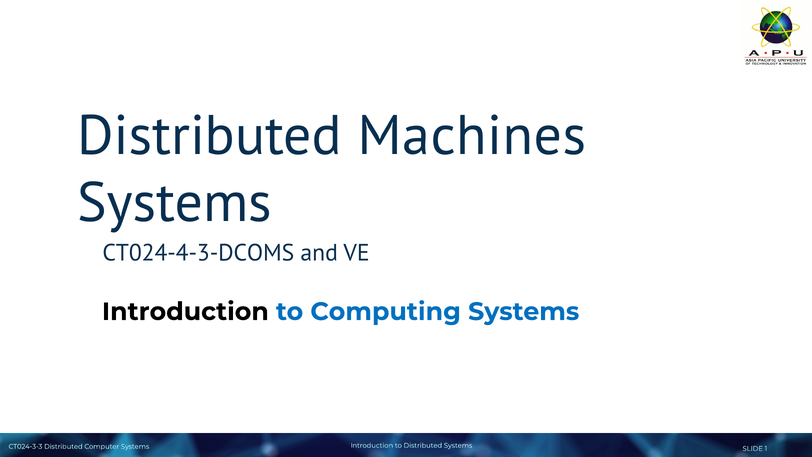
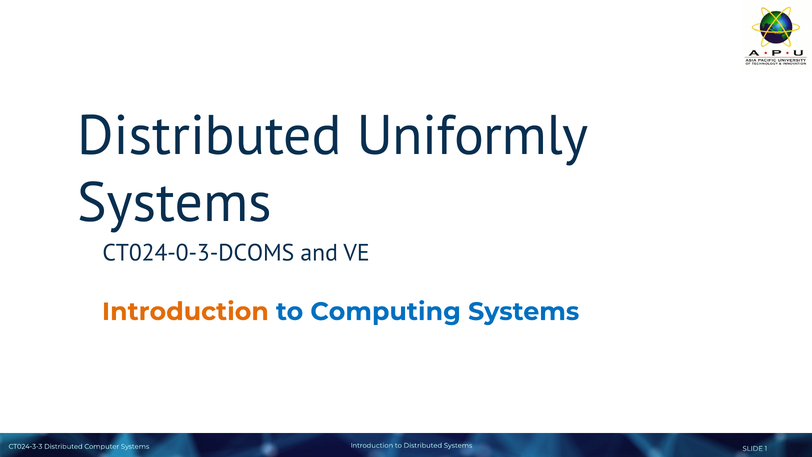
Machines: Machines -> Uniformly
CT024-4-3-DCOMS: CT024-4-3-DCOMS -> CT024-0-3-DCOMS
Introduction at (185, 311) colour: black -> orange
